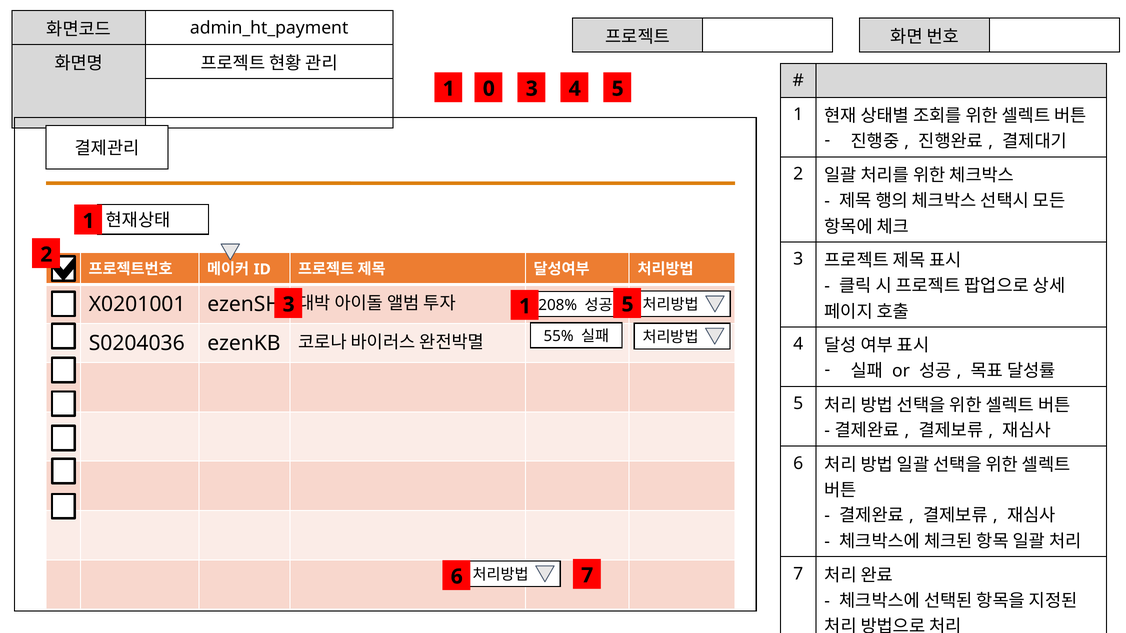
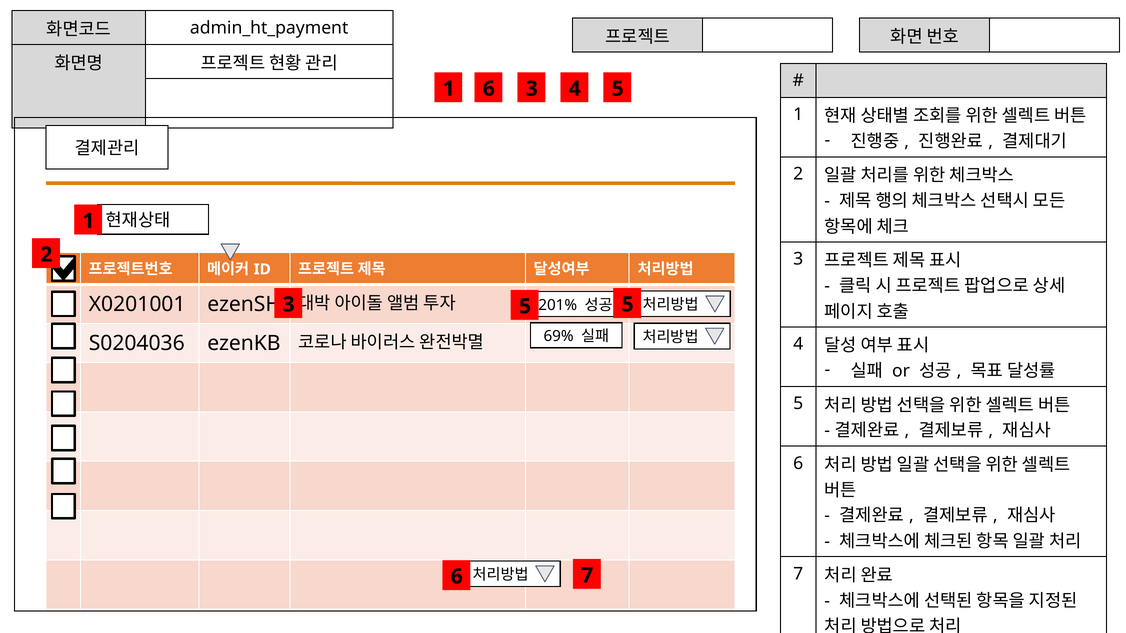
1 0: 0 -> 6
208%: 208% -> 201%
3 1: 1 -> 5
55%: 55% -> 69%
